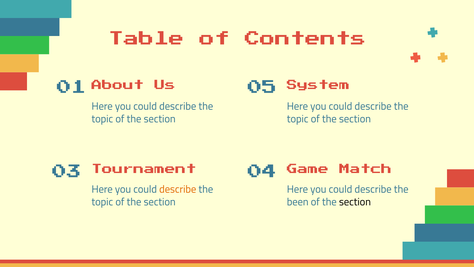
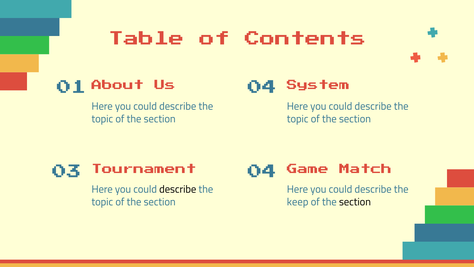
01 05: 05 -> 04
describe at (178, 189) colour: orange -> black
been: been -> keep
